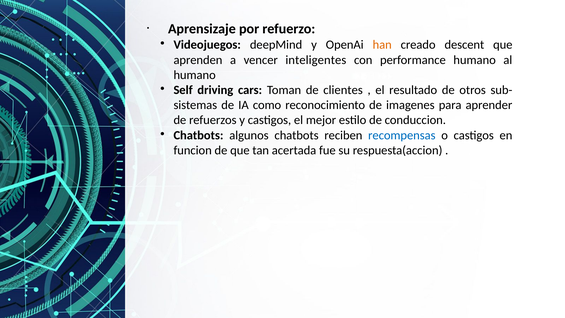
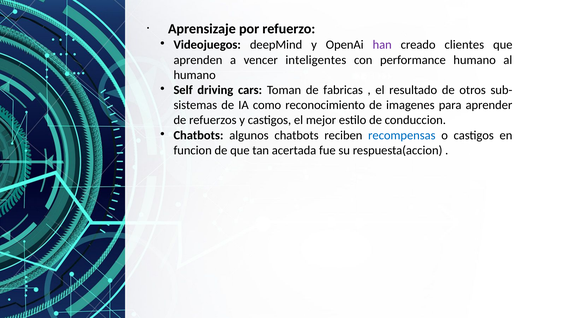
han colour: orange -> purple
descent: descent -> clientes
clientes: clientes -> fabricas
